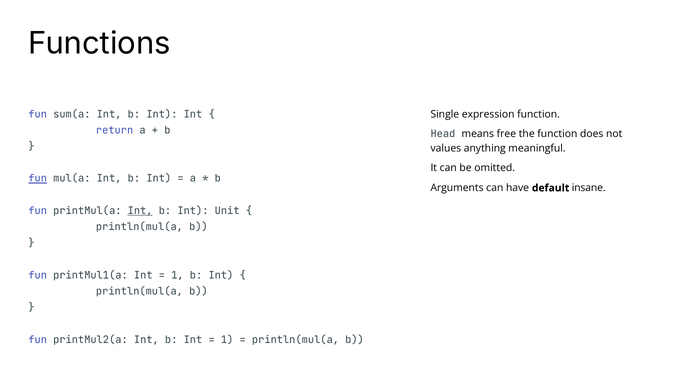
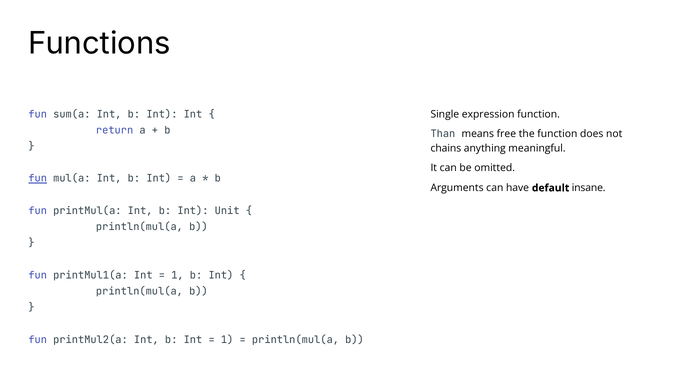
Head: Head -> Than
values: values -> chains
Int at (140, 211) underline: present -> none
